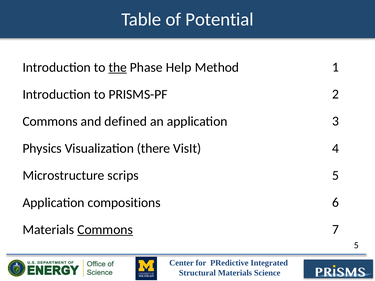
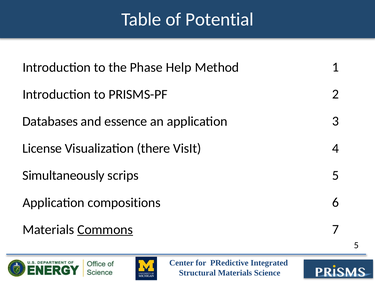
the underline: present -> none
Commons at (50, 122): Commons -> Databases
defined: defined -> essence
Physics: Physics -> License
Microstructure: Microstructure -> Simultaneously
